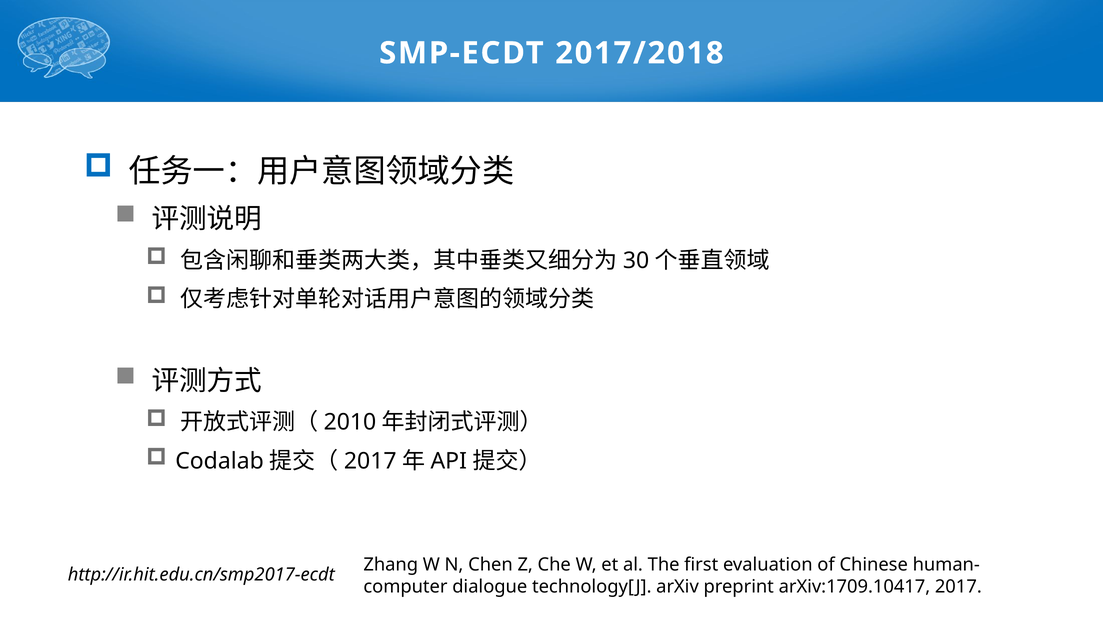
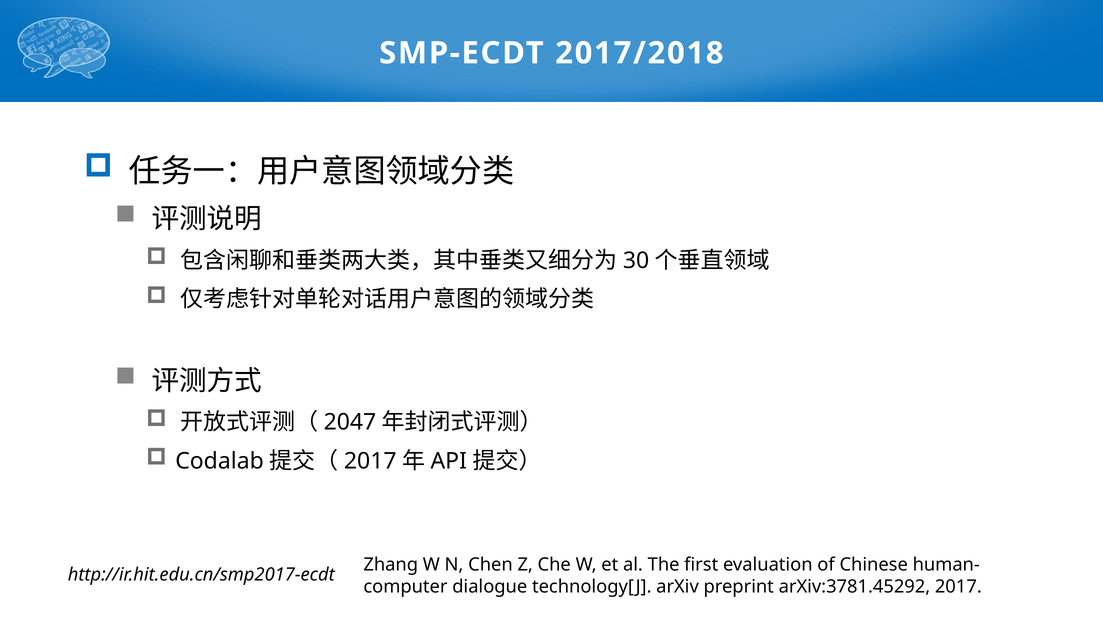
2010: 2010 -> 2047
arXiv:1709.10417: arXiv:1709.10417 -> arXiv:3781.45292
